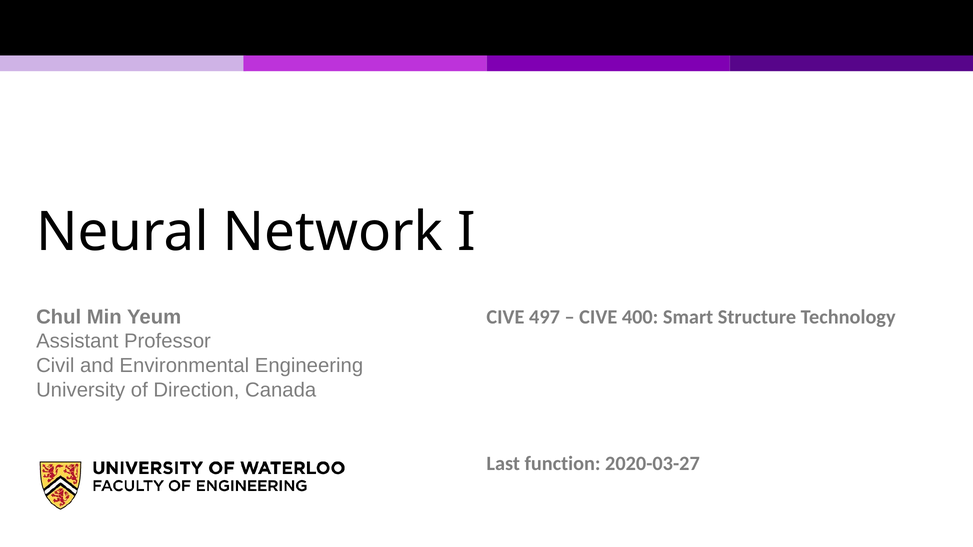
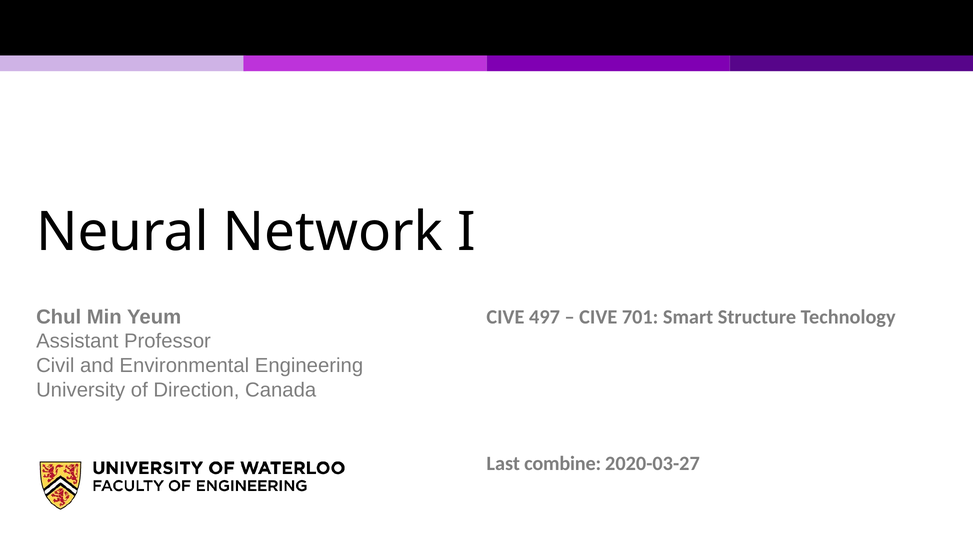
400: 400 -> 701
function: function -> combine
